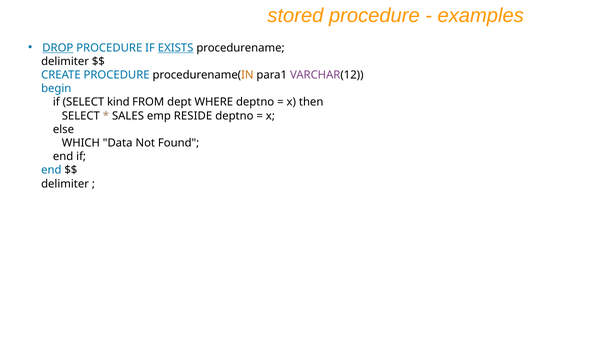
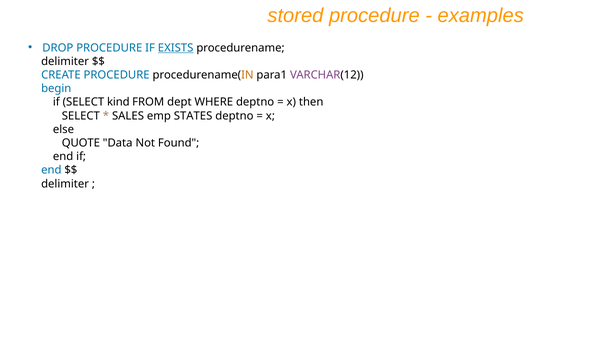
DROP underline: present -> none
RESIDE: RESIDE -> STATES
WHICH: WHICH -> QUOTE
